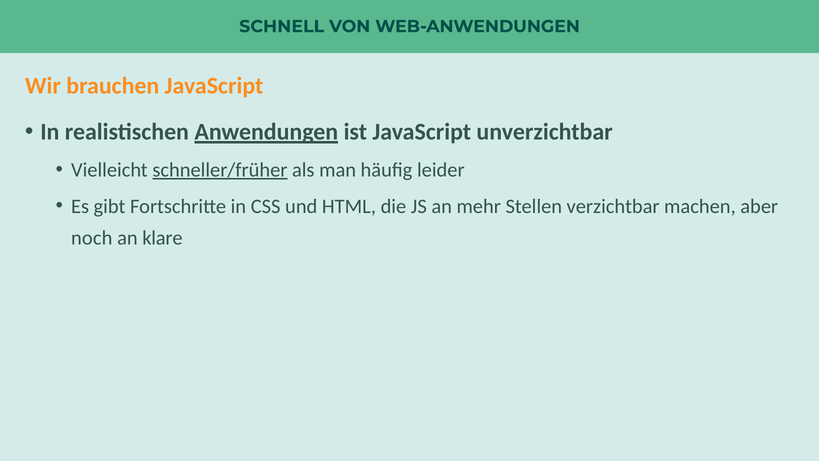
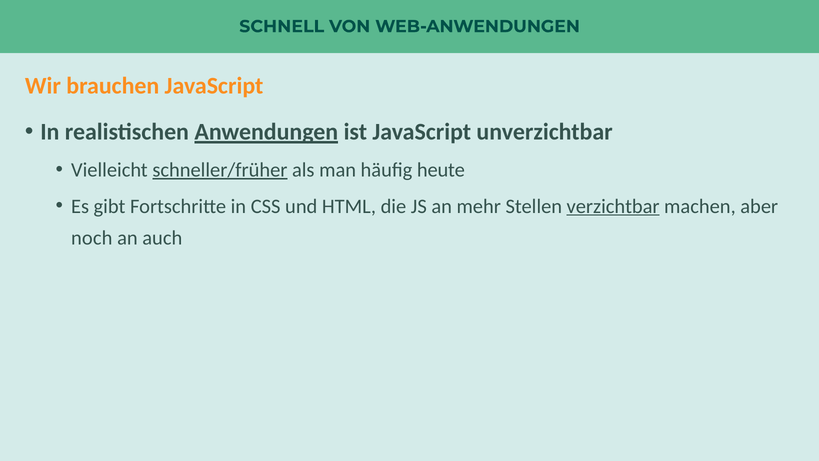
leider: leider -> heute
verzichtbar underline: none -> present
klare: klare -> auch
